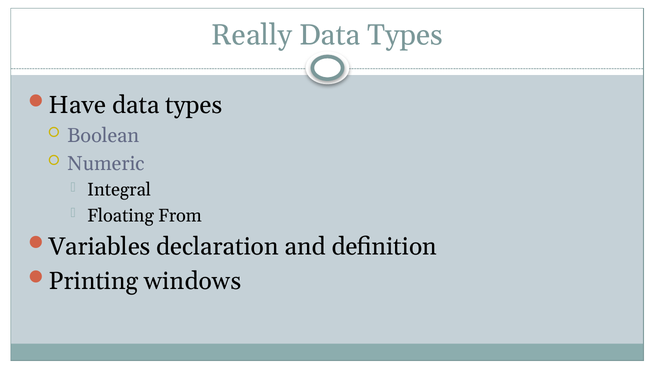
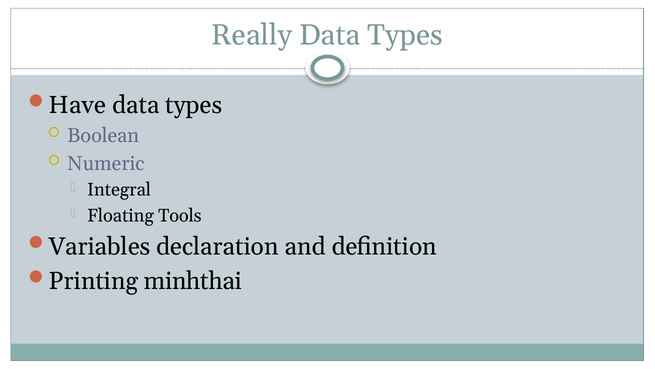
From: From -> Tools
windows: windows -> minhthai
